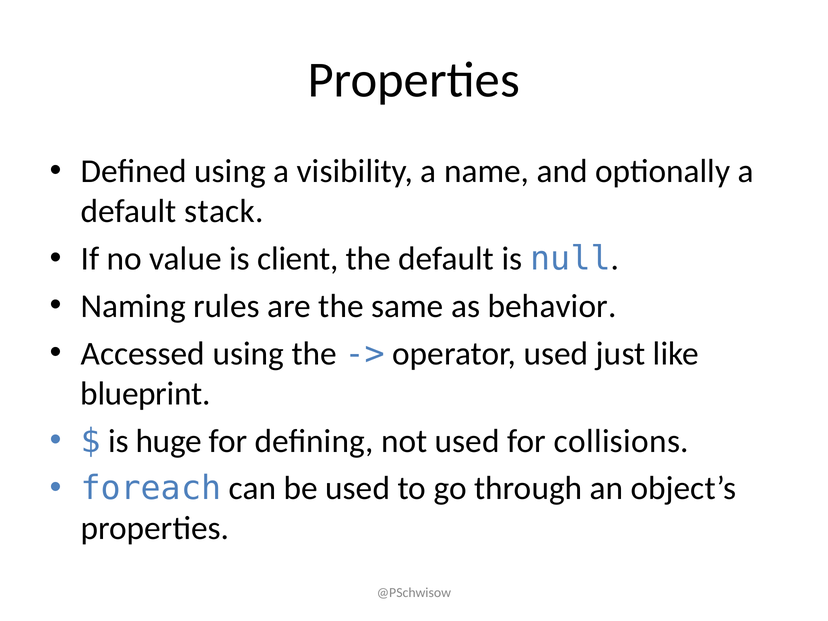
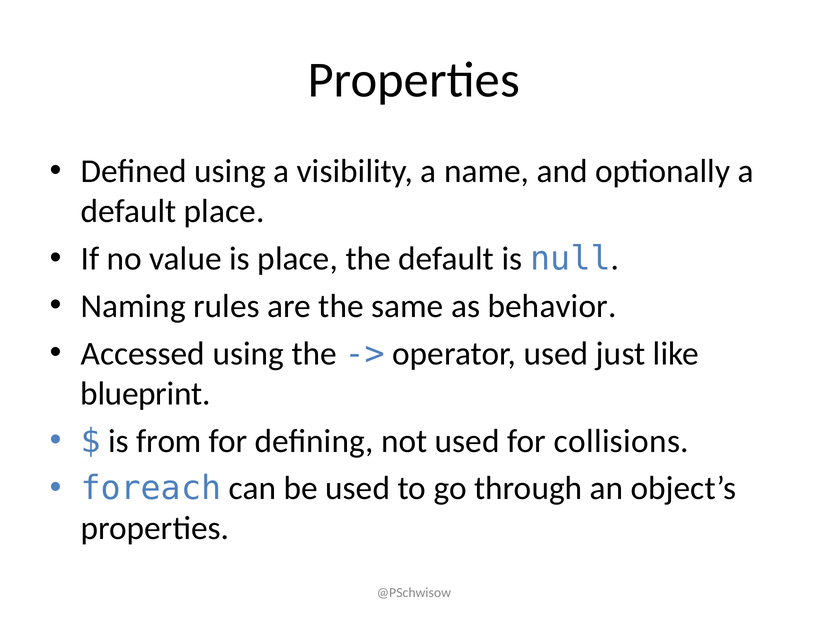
default stack: stack -> place
is client: client -> place
huge: huge -> from
